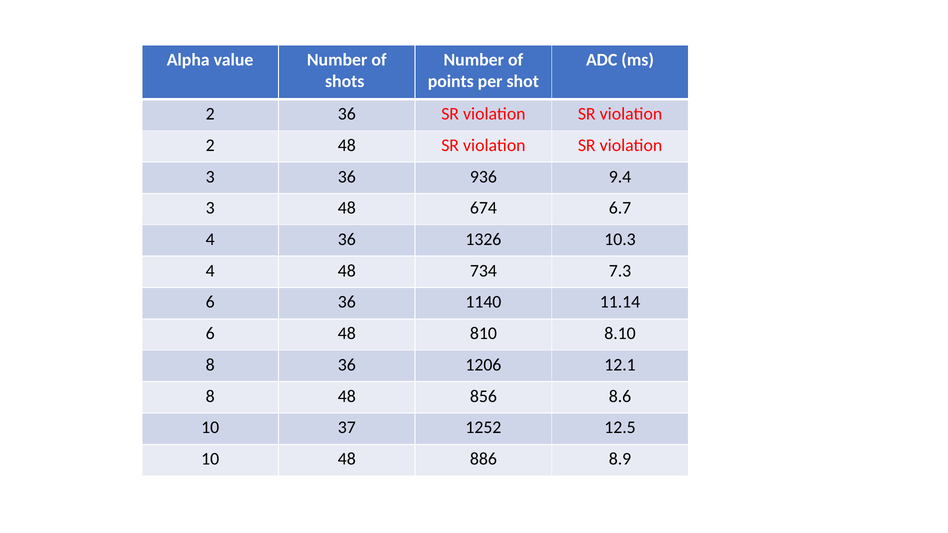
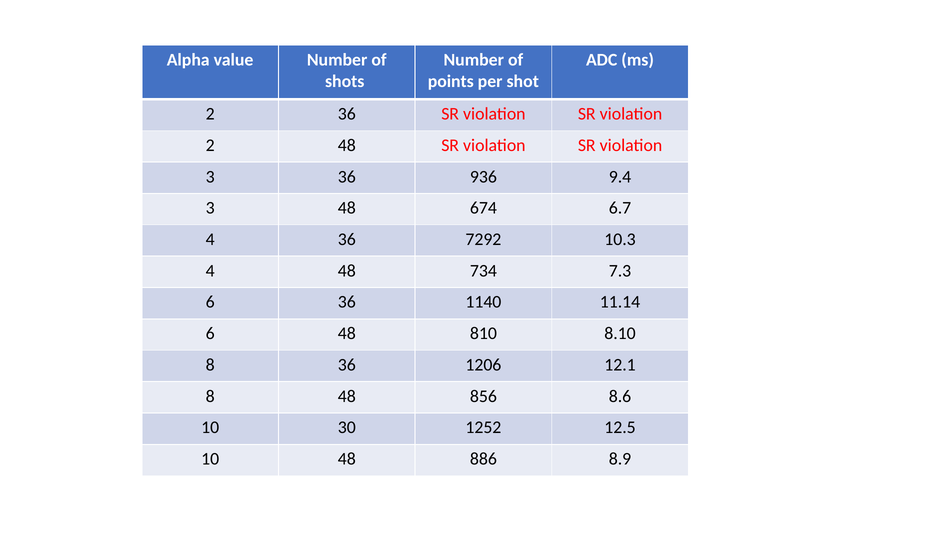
1326: 1326 -> 7292
37: 37 -> 30
